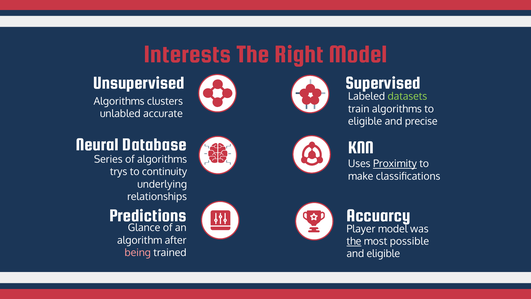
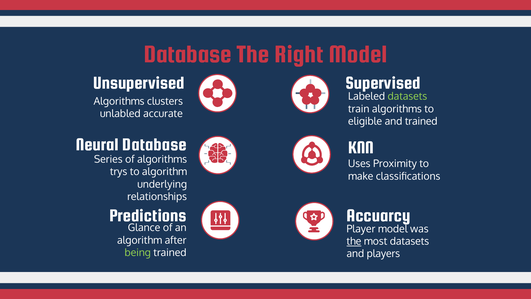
Interests at (187, 54): Interests -> Database
and precise: precise -> trained
Proximity underline: present -> none
to continuity: continuity -> algorithm
most possible: possible -> datasets
being colour: pink -> light green
and eligible: eligible -> players
